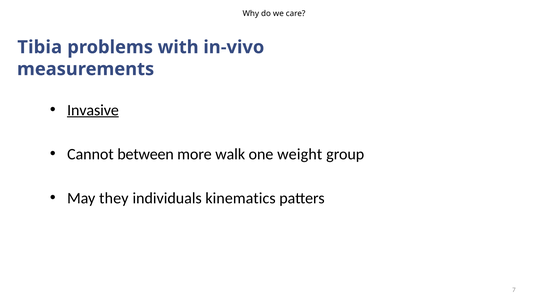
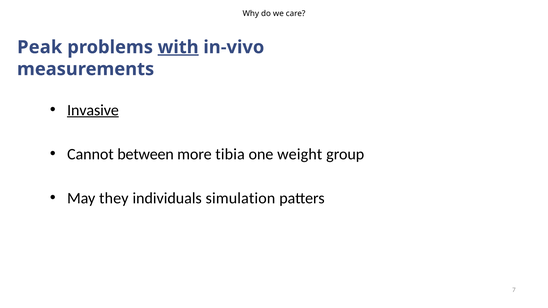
Tibia: Tibia -> Peak
with underline: none -> present
walk: walk -> tibia
kinematics: kinematics -> simulation
